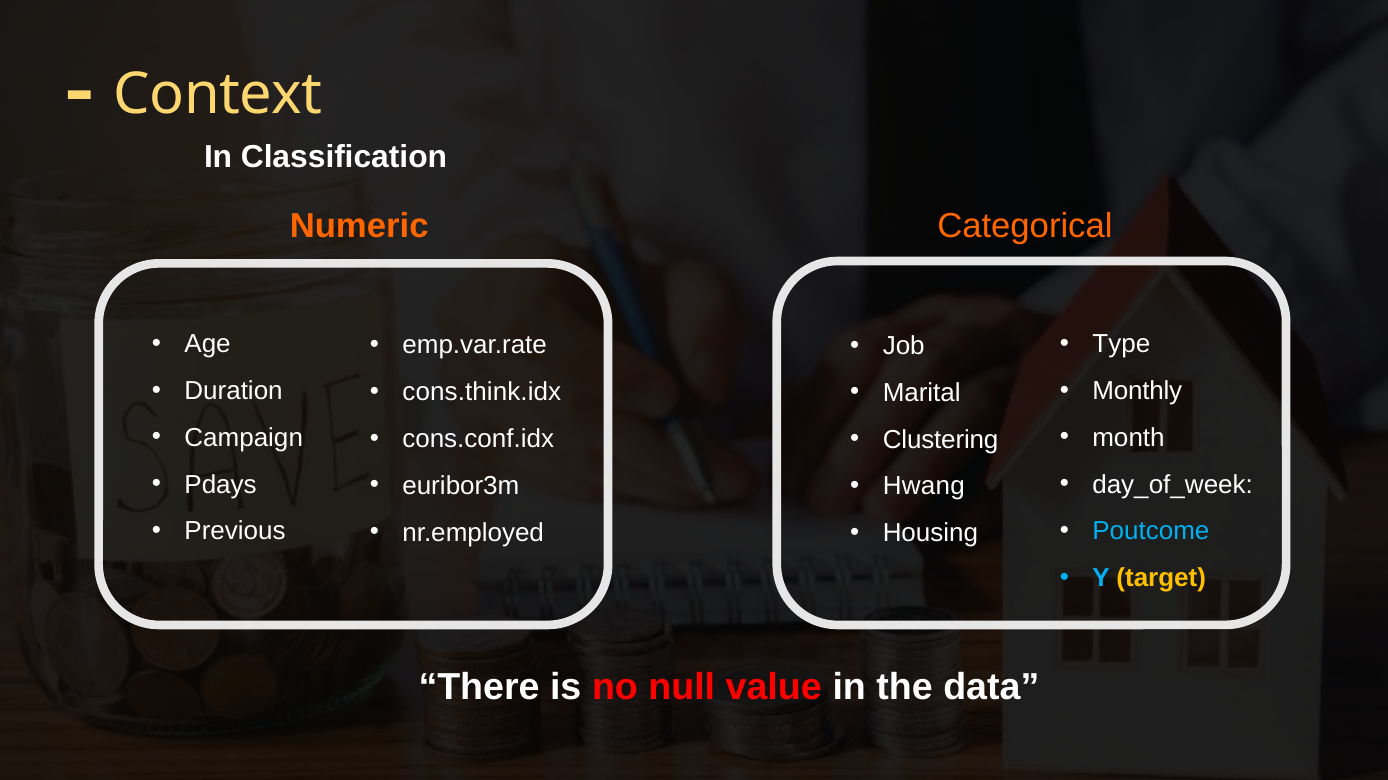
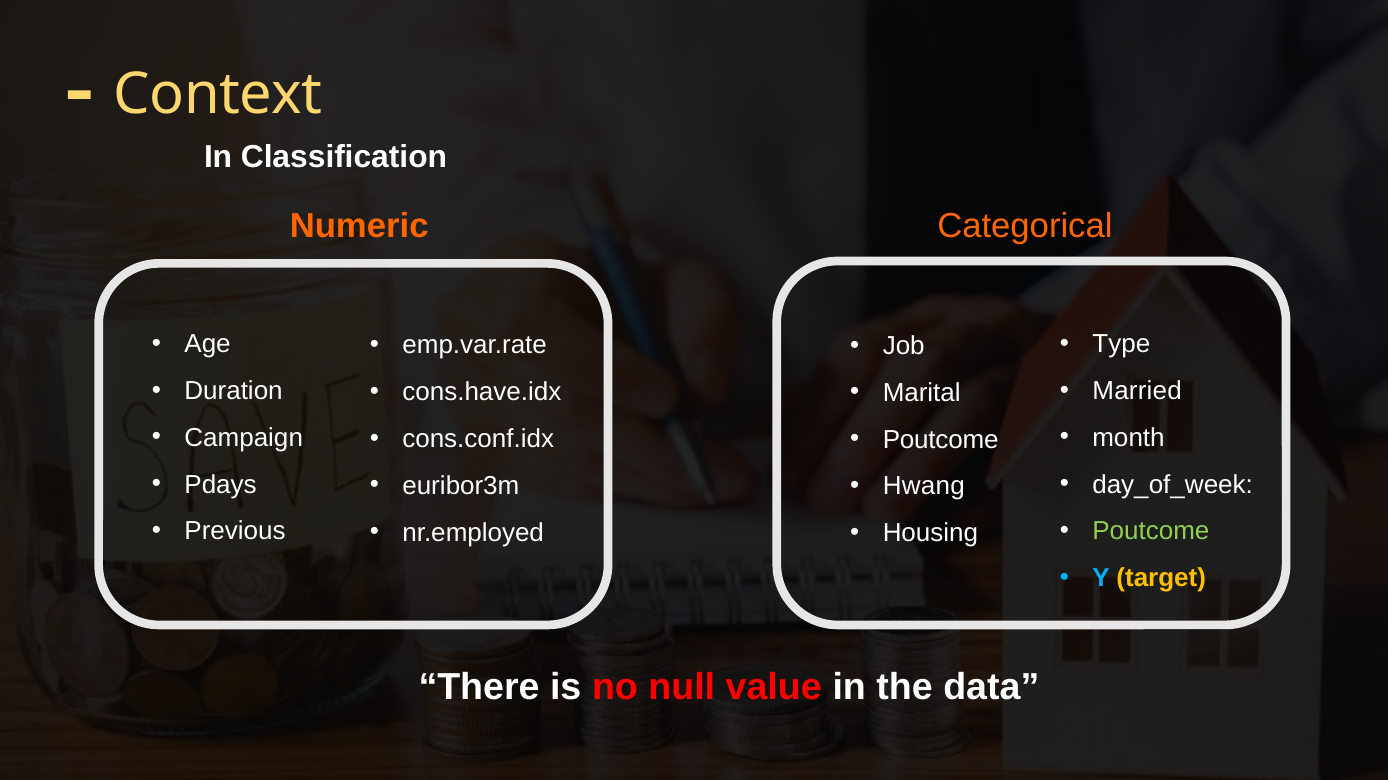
Monthly: Monthly -> Married
cons.think.idx: cons.think.idx -> cons.have.idx
Clustering at (941, 440): Clustering -> Poutcome
Poutcome at (1151, 532) colour: light blue -> light green
